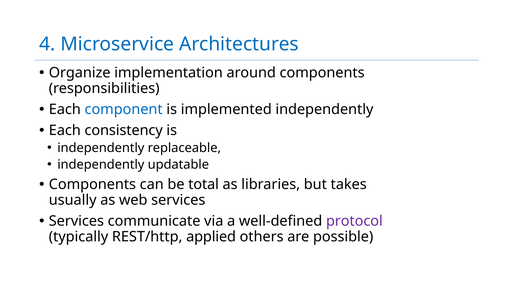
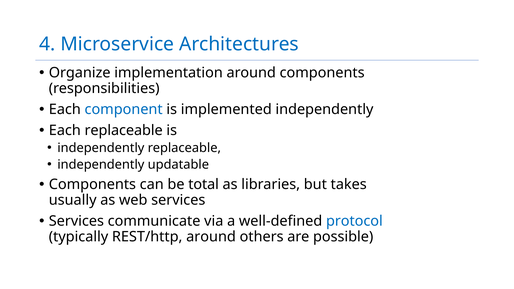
Each consistency: consistency -> replaceable
protocol colour: purple -> blue
REST/http applied: applied -> around
